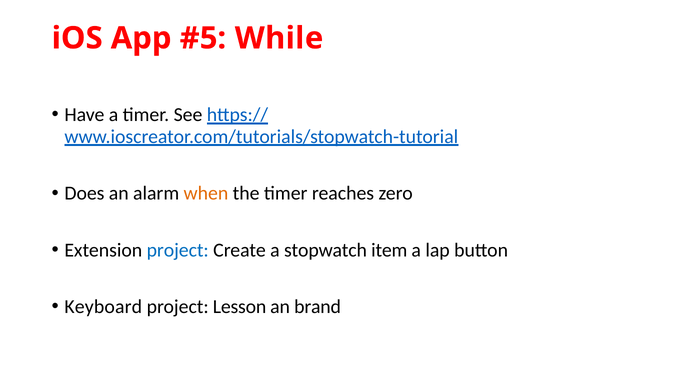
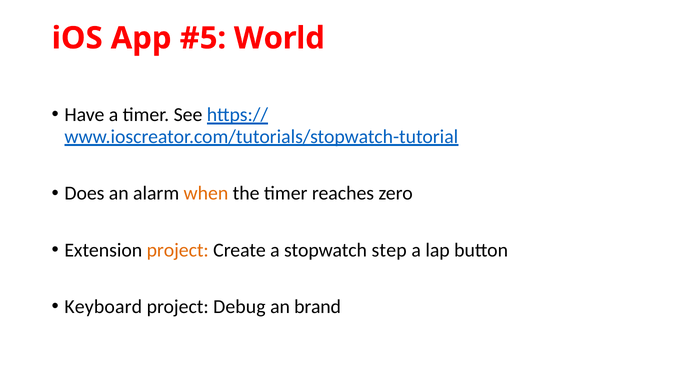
While: While -> World
project at (178, 250) colour: blue -> orange
item: item -> step
Lesson: Lesson -> Debug
